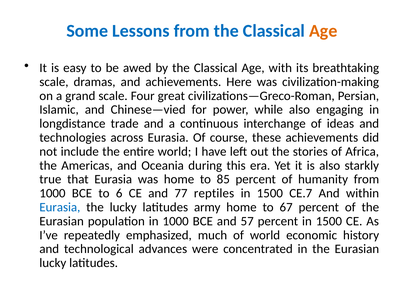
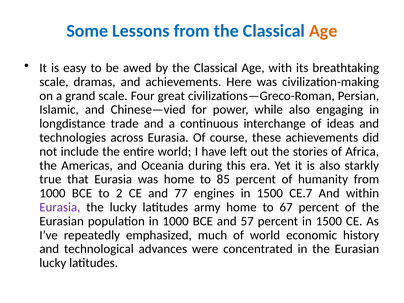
6: 6 -> 2
reptiles: reptiles -> engines
Eurasia at (60, 207) colour: blue -> purple
